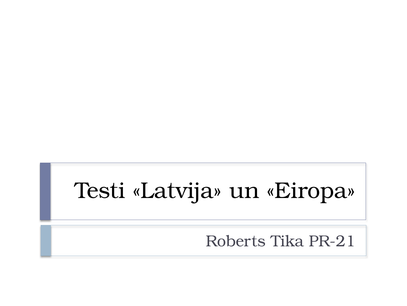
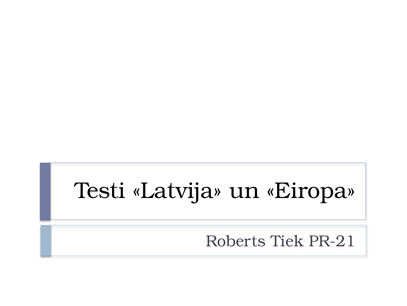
Tika: Tika -> Tiek
